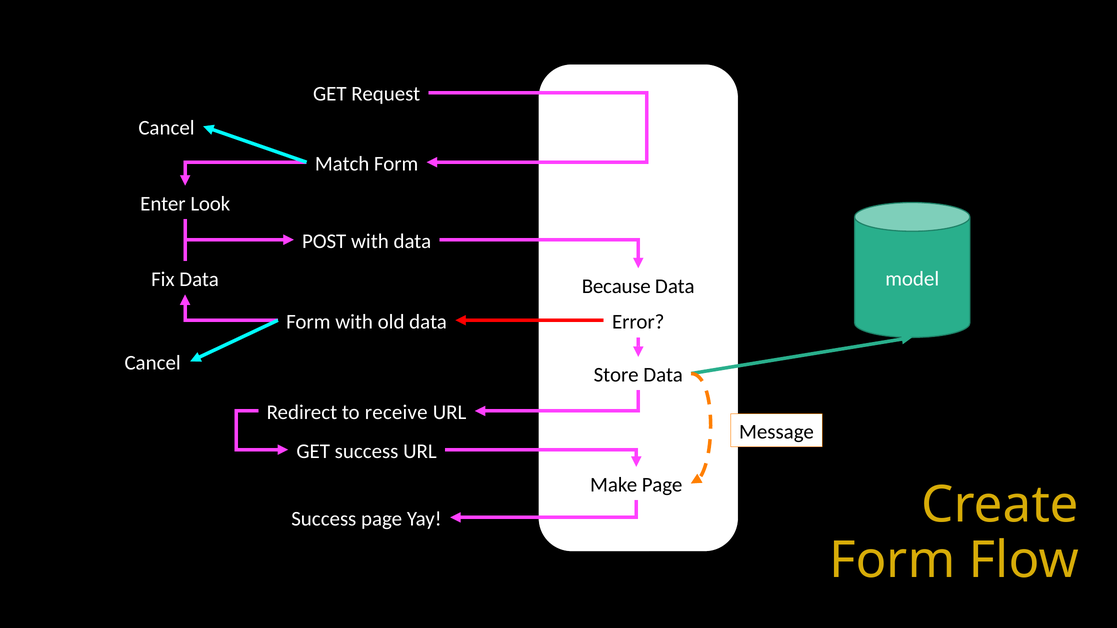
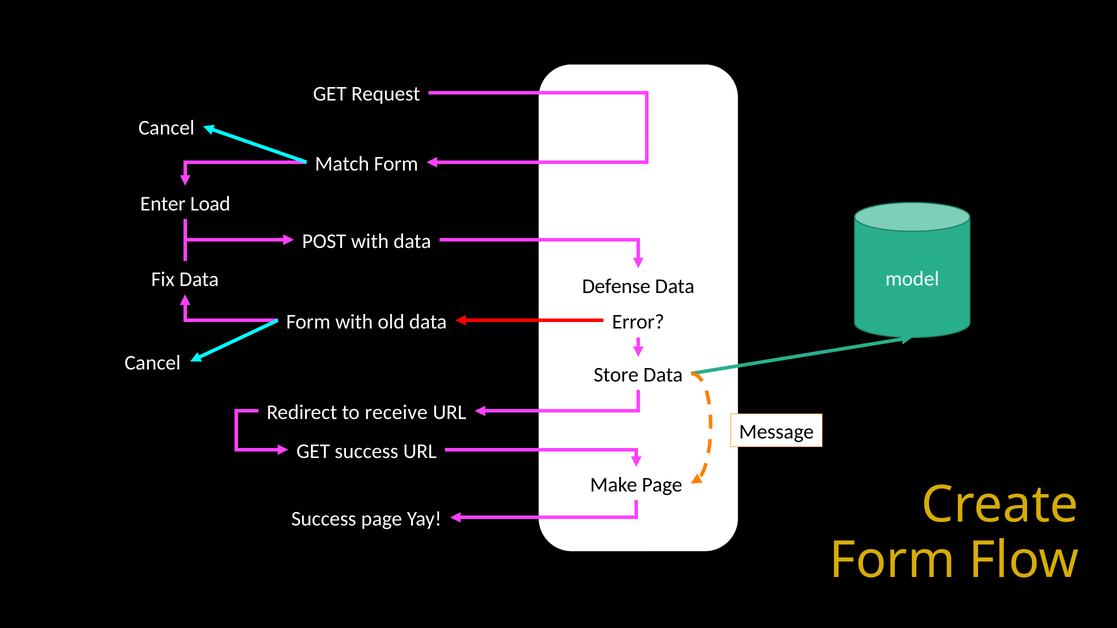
Look: Look -> Load
Because: Because -> Defense
